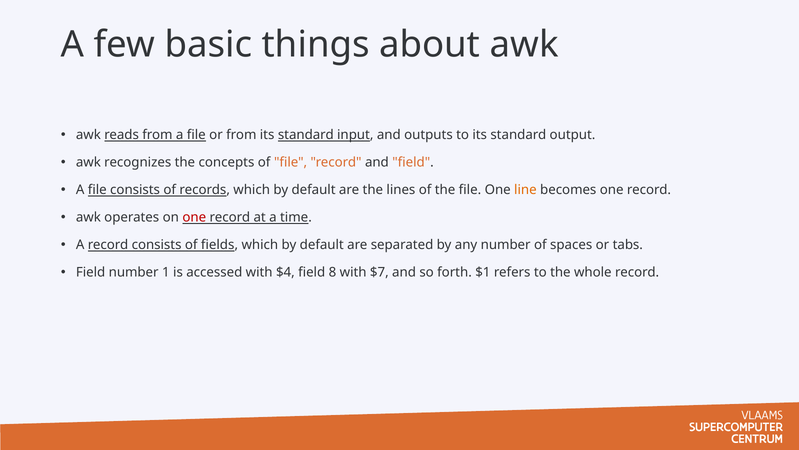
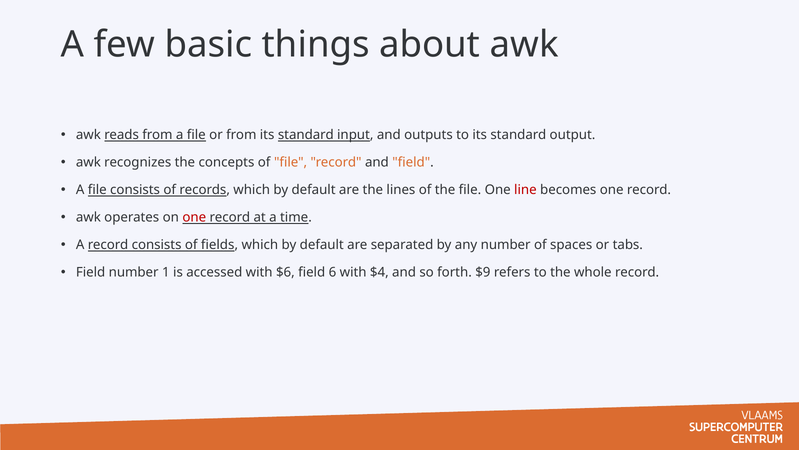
line colour: orange -> red
$4: $4 -> $6
8: 8 -> 6
$7: $7 -> $4
$1: $1 -> $9
